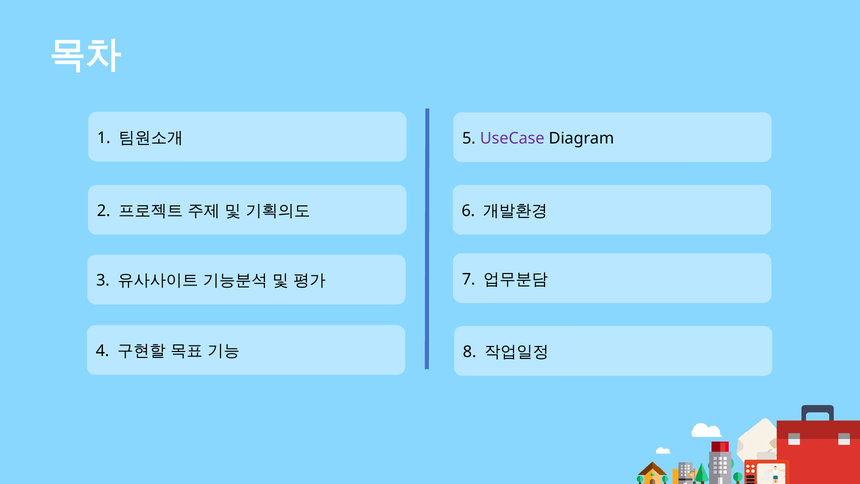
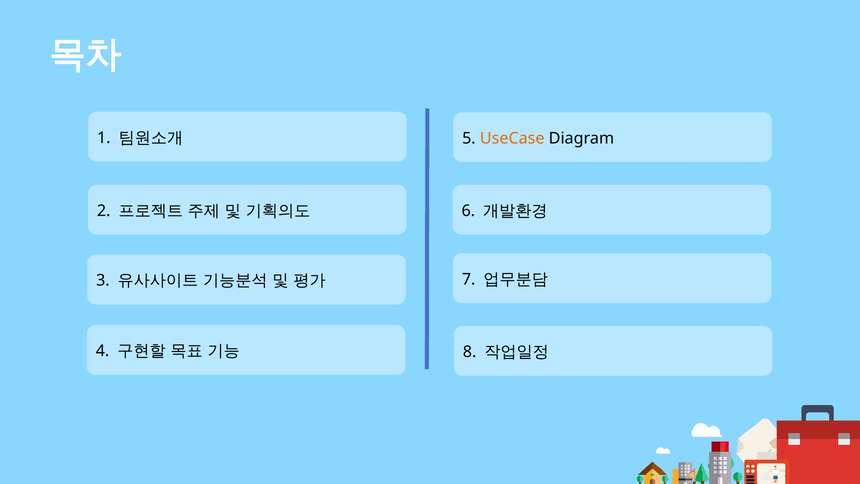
UseCase colour: purple -> orange
